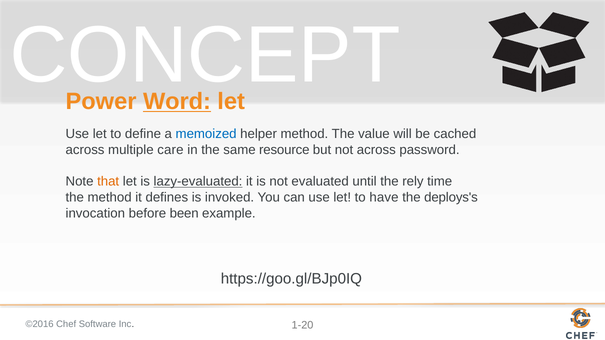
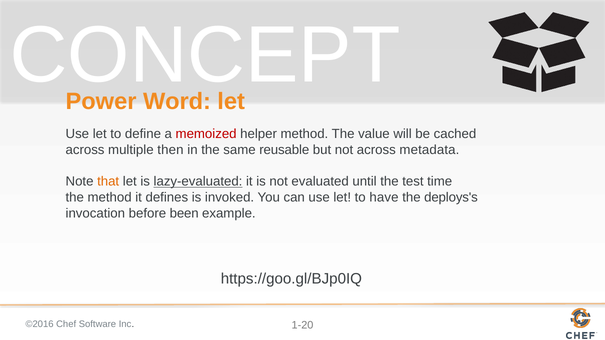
Word underline: present -> none
memoized colour: blue -> red
care: care -> then
resource: resource -> reusable
password: password -> metadata
rely: rely -> test
